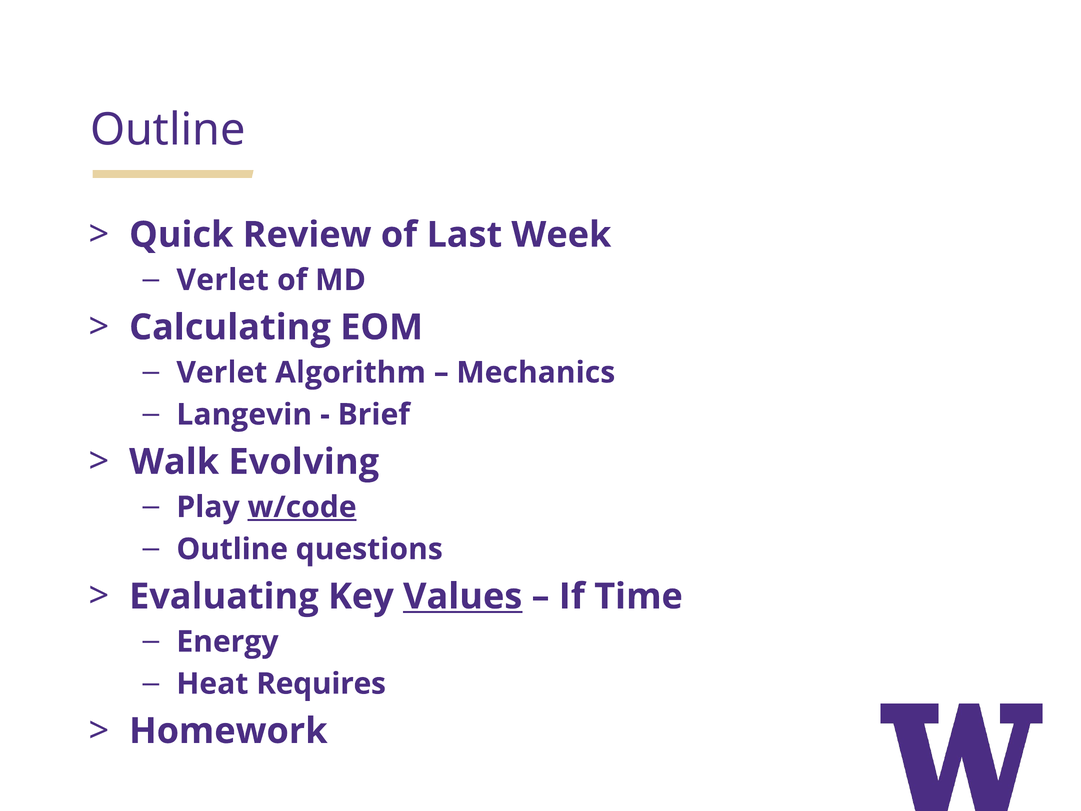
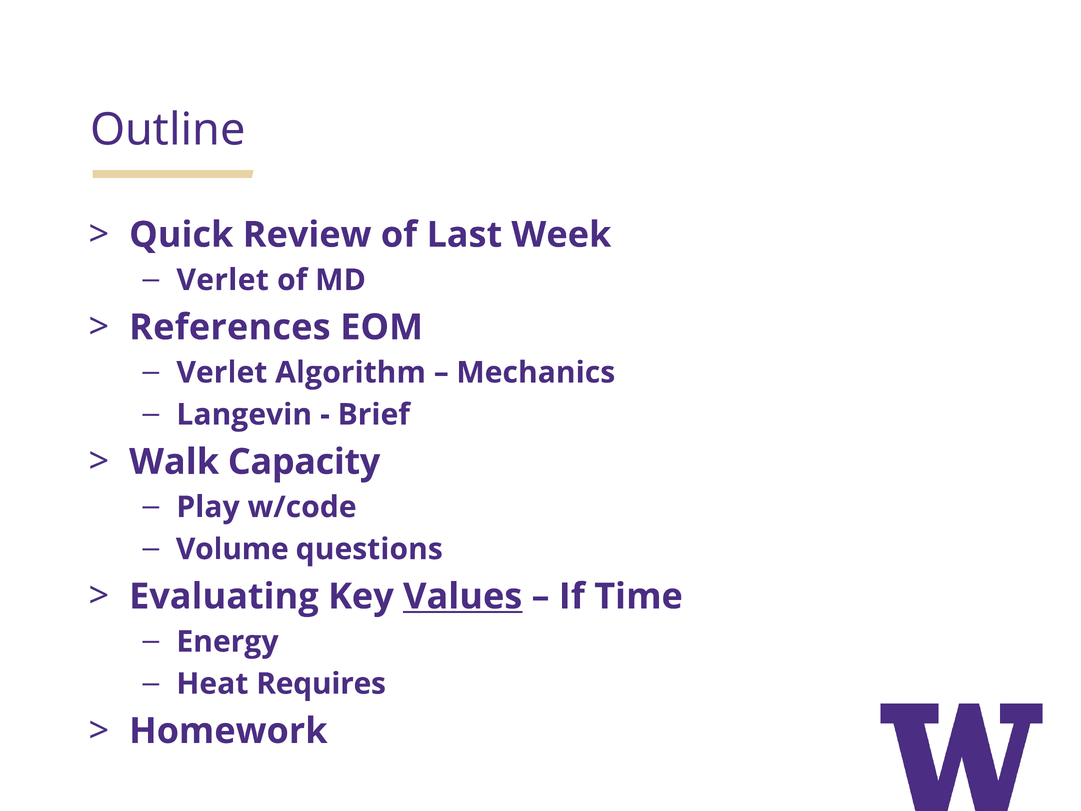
Calculating: Calculating -> References
Evolving: Evolving -> Capacity
w/code underline: present -> none
Outline at (232, 549): Outline -> Volume
